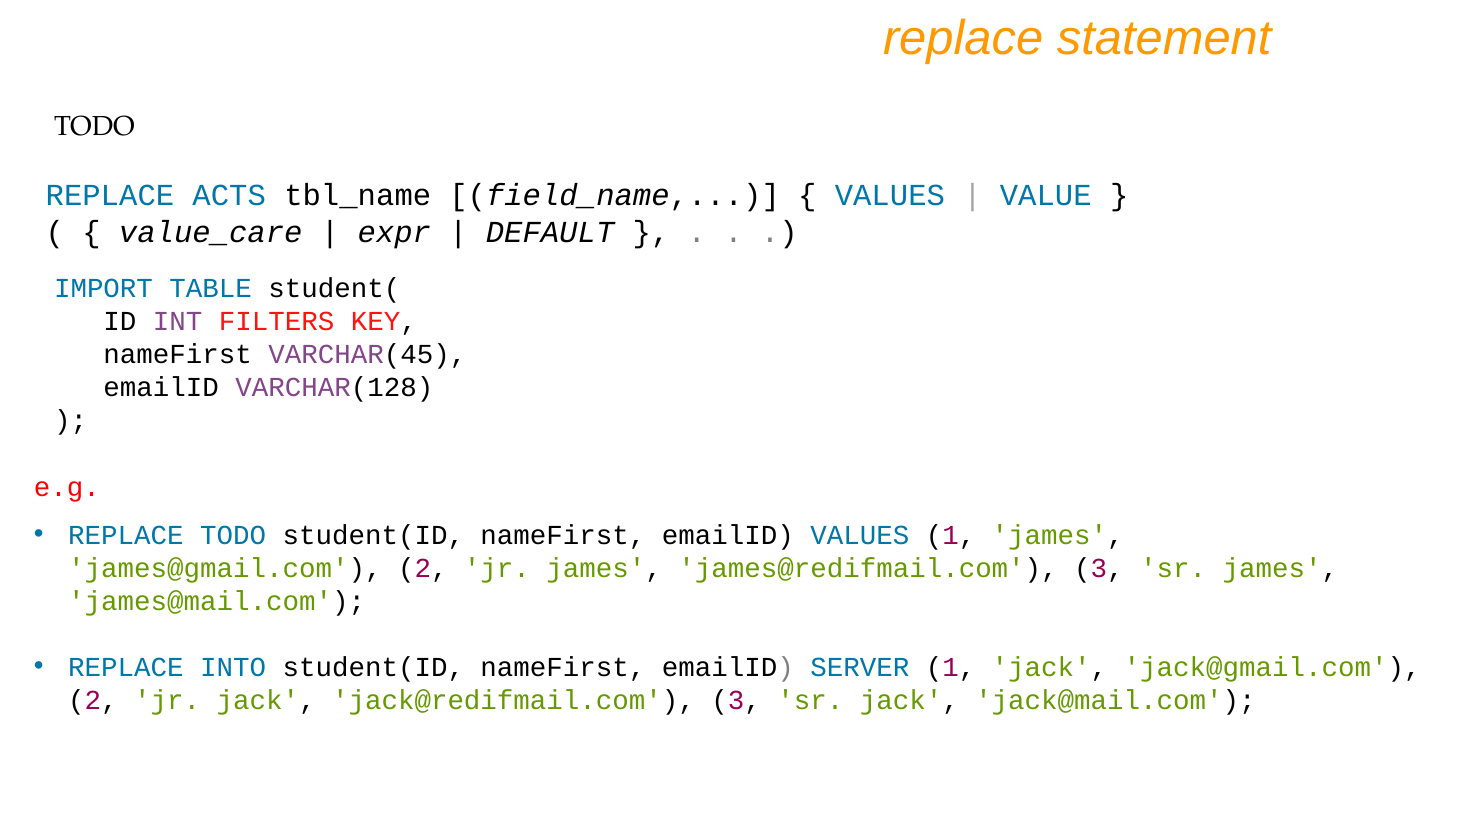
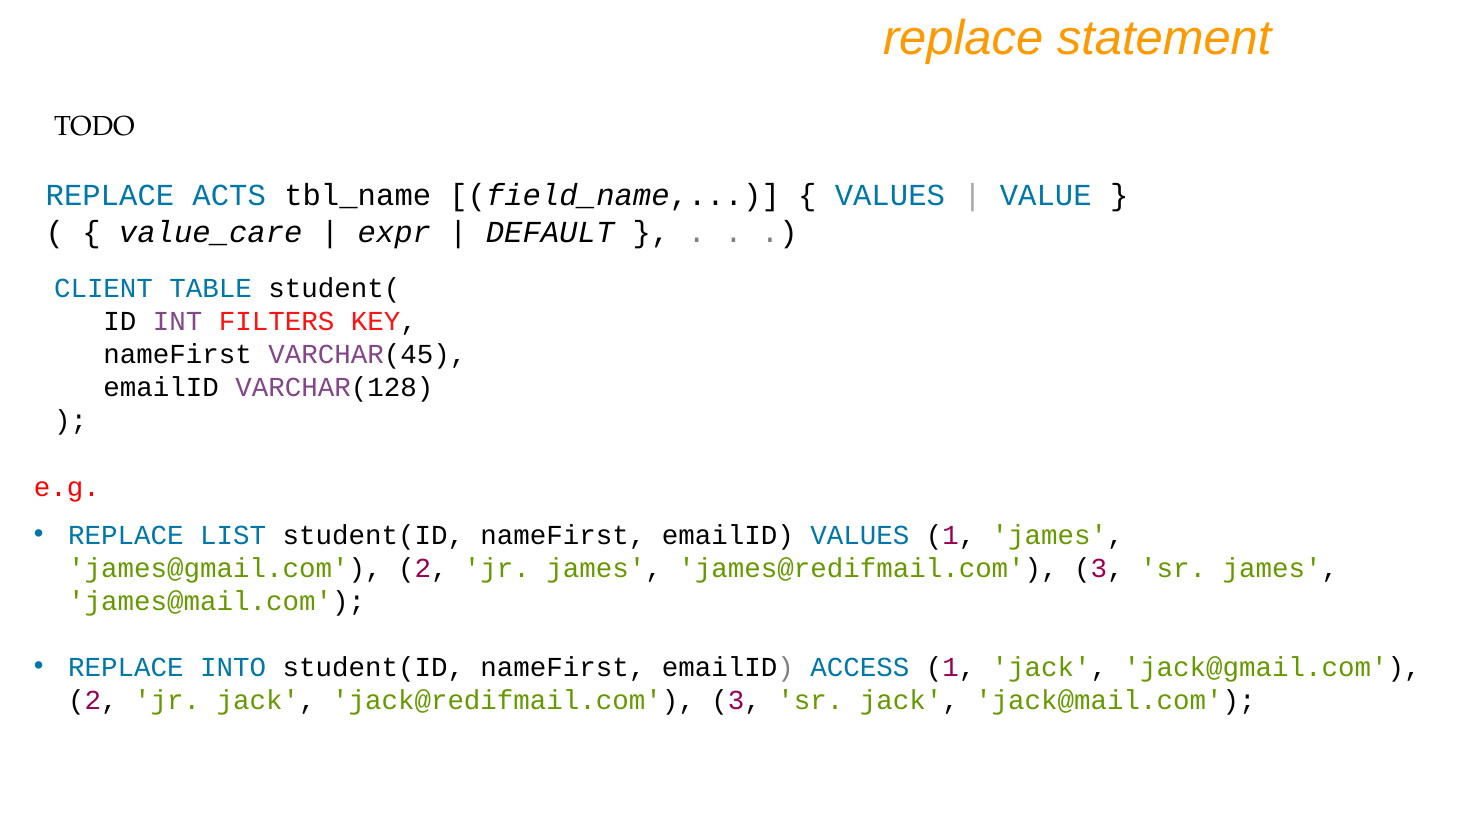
IMPORT: IMPORT -> CLIENT
REPLACE TODO: TODO -> LIST
SERVER: SERVER -> ACCESS
